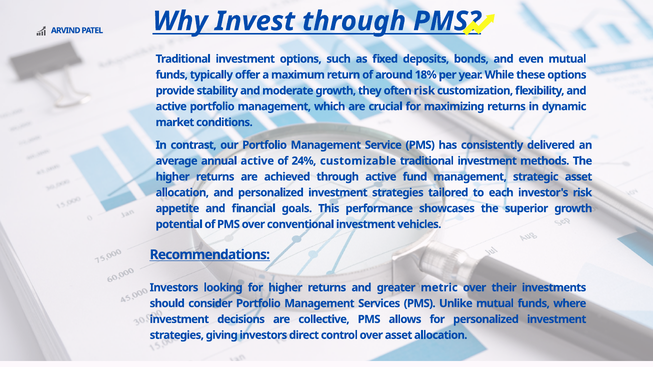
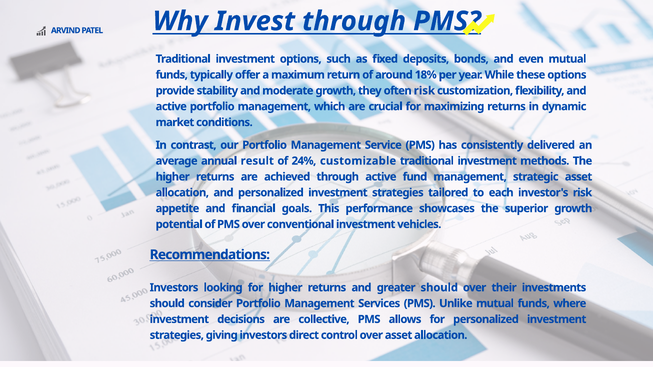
annual active: active -> result
greater metric: metric -> should
